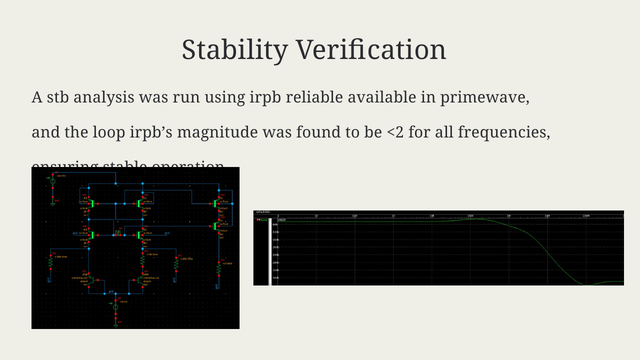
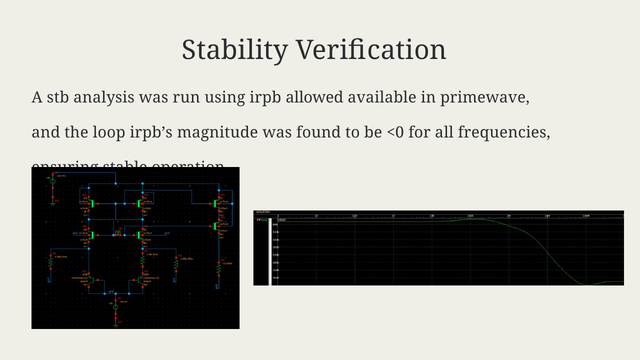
reliable: reliable -> allowed
<2: <2 -> <0
